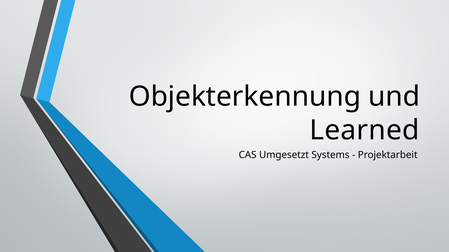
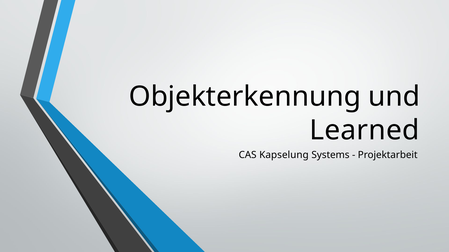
Umgesetzt: Umgesetzt -> Kapselung
